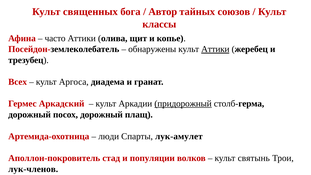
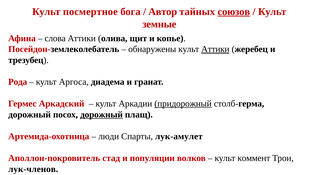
священных: священных -> посмертное
союзов underline: none -> present
классы: классы -> земные
часто: часто -> слова
Всех: Всех -> Рода
дорожный at (101, 115) underline: none -> present
святынь: святынь -> коммент
